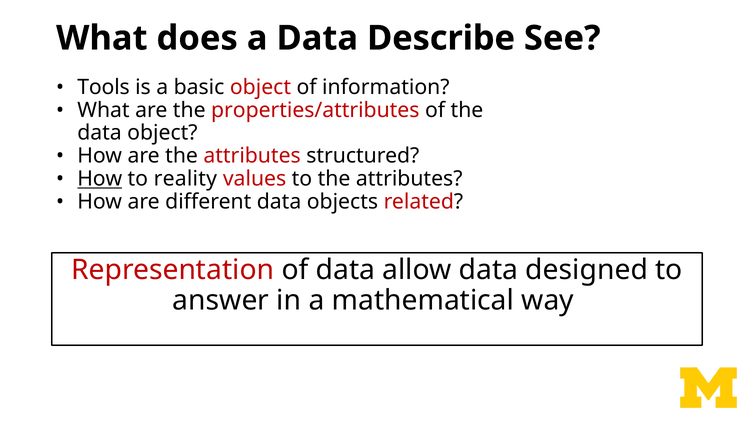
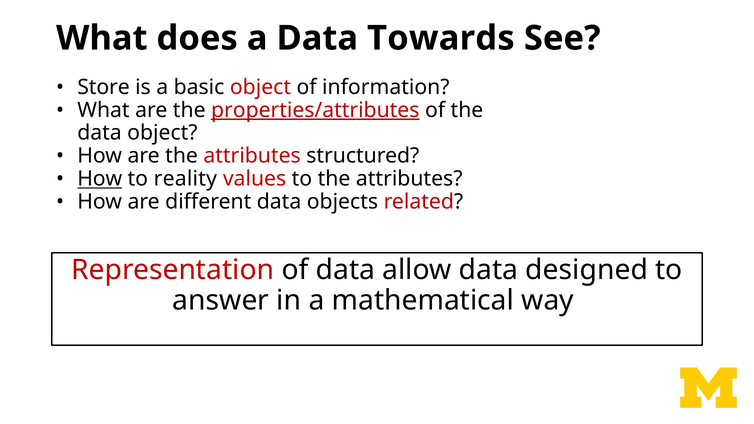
Describe: Describe -> Towards
Tools: Tools -> Store
properties/attributes underline: none -> present
